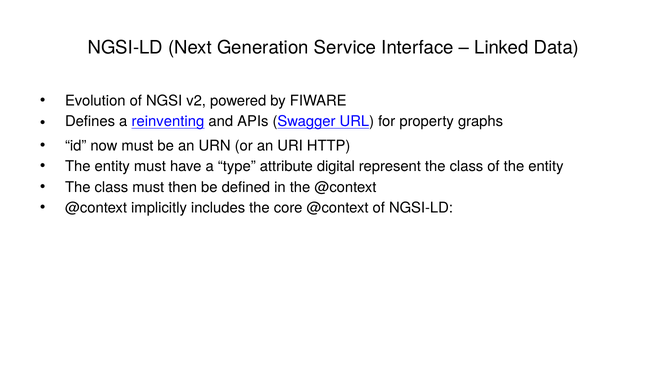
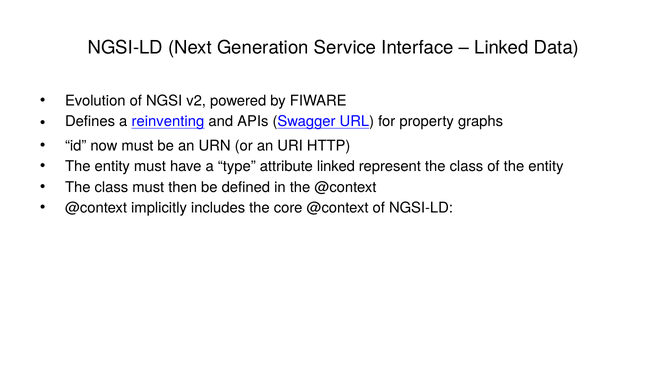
attribute digital: digital -> linked
